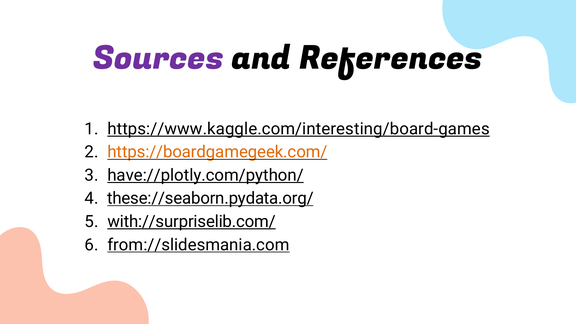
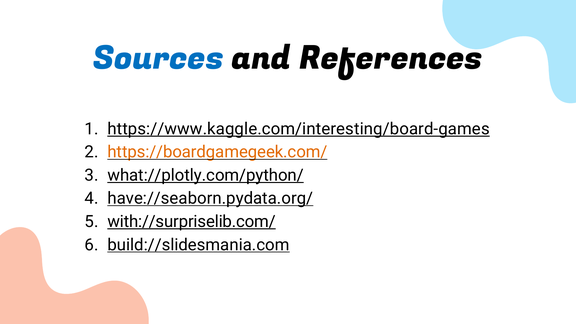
Sources colour: purple -> blue
have://plotly.com/python/: have://plotly.com/python/ -> what://plotly.com/python/
these://seaborn.pydata.org/: these://seaborn.pydata.org/ -> have://seaborn.pydata.org/
from://slidesmania.com: from://slidesmania.com -> build://slidesmania.com
